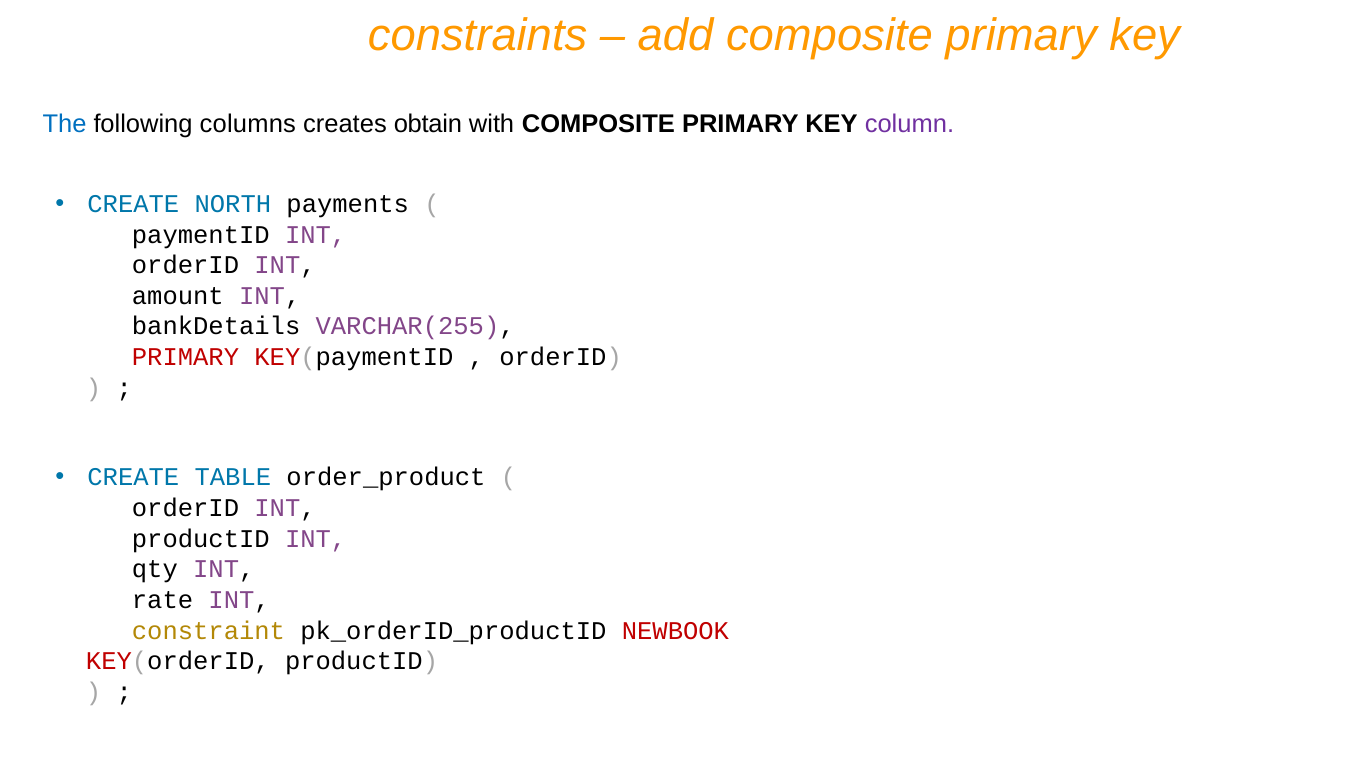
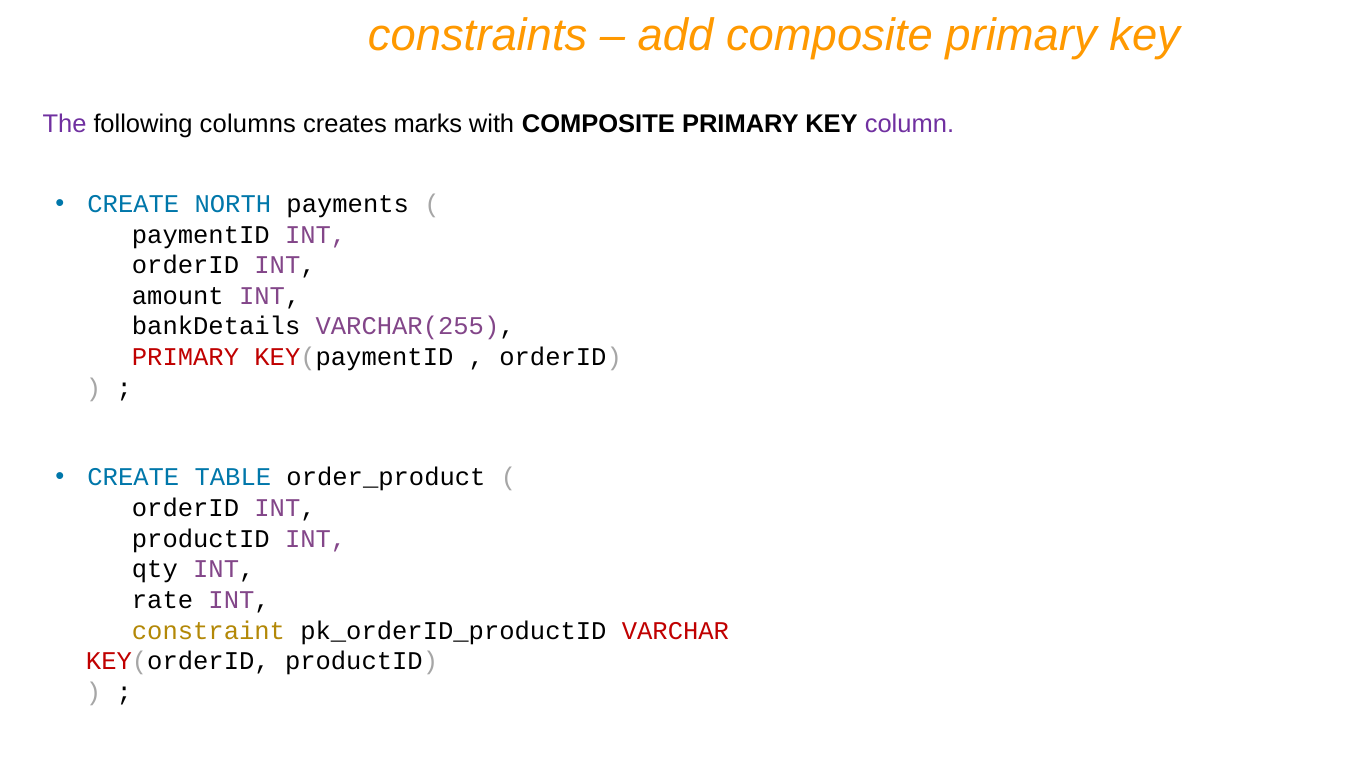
The colour: blue -> purple
obtain: obtain -> marks
NEWBOOK: NEWBOOK -> VARCHAR
